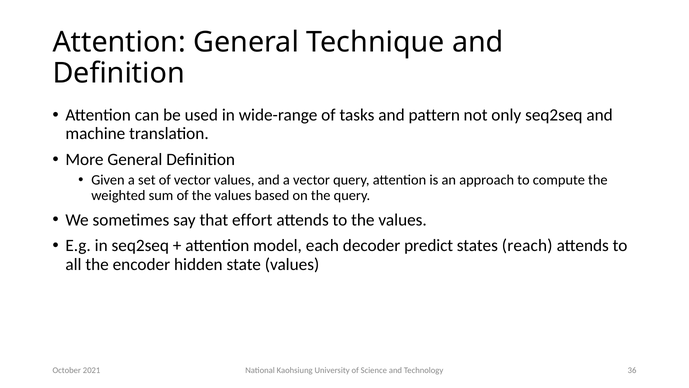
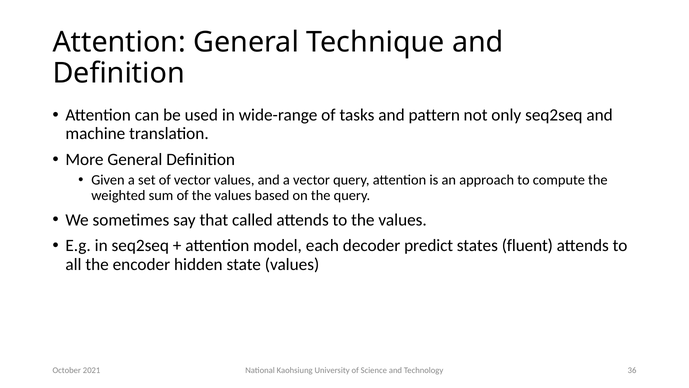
effort: effort -> called
reach: reach -> fluent
